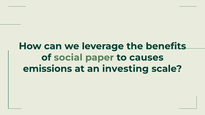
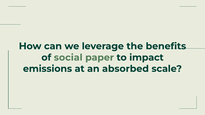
causes: causes -> impact
investing: investing -> absorbed
